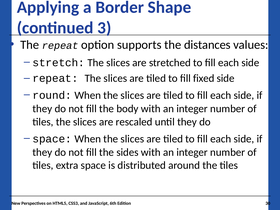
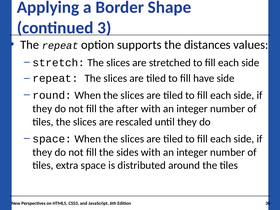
fixed: fixed -> have
body: body -> after
